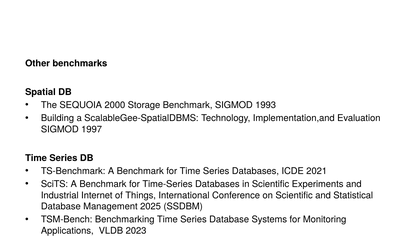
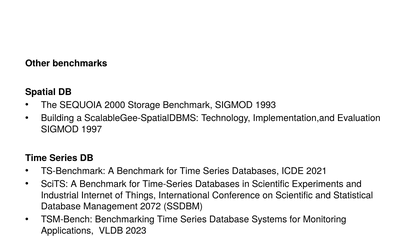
2025: 2025 -> 2072
